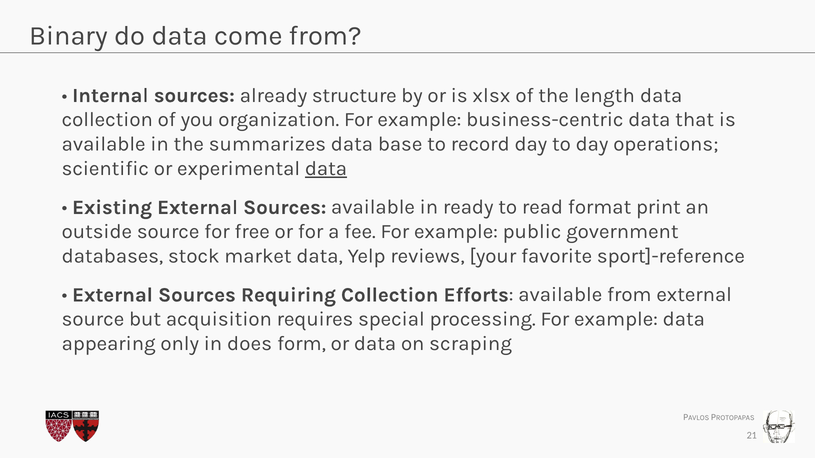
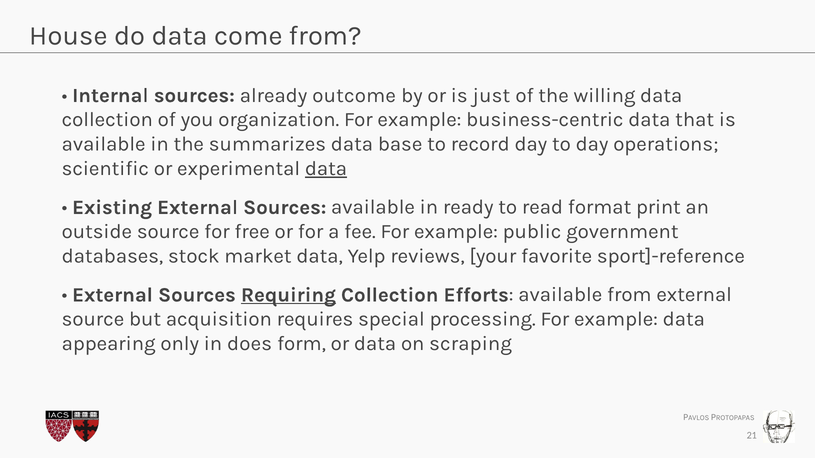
Binary: Binary -> House
structure: structure -> outcome
xlsx: xlsx -> just
length: length -> willing
Requiring underline: none -> present
